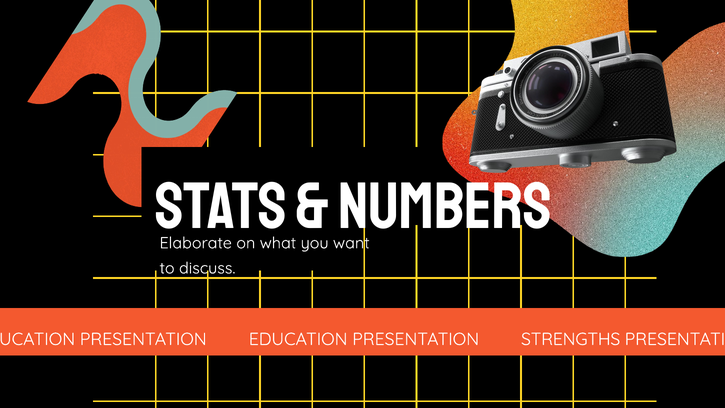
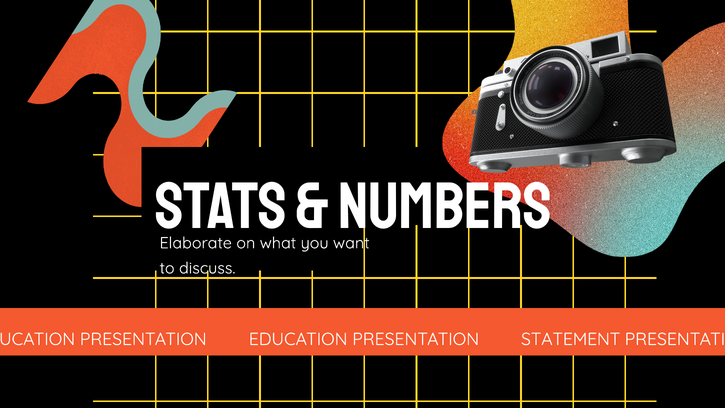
STRENGTHS: STRENGTHS -> STATEMENT
